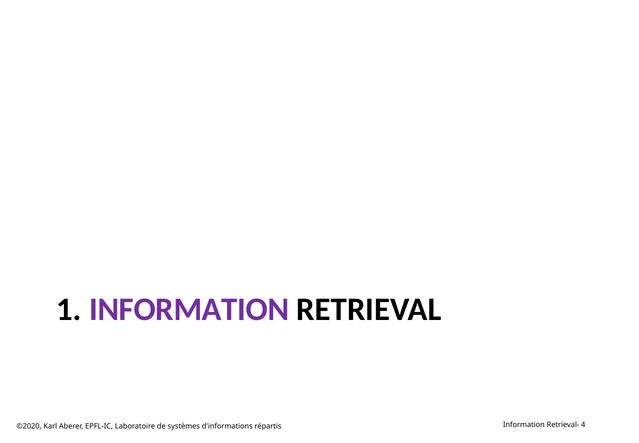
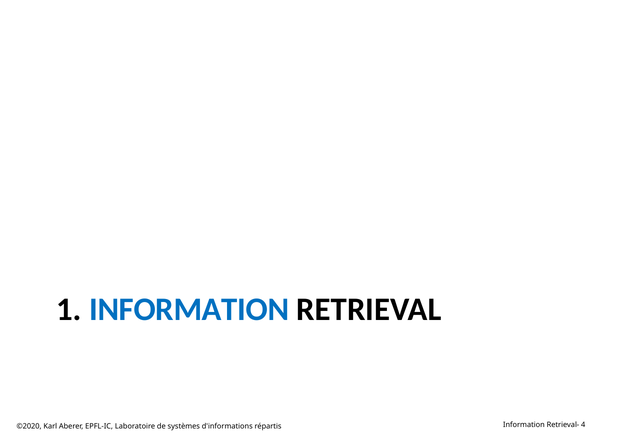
INFORMATION at (189, 309) colour: purple -> blue
